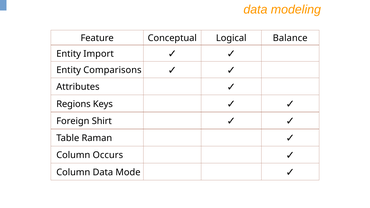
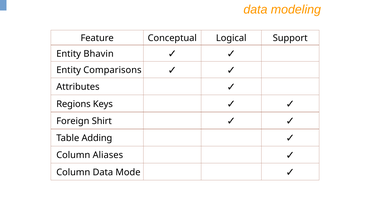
Balance: Balance -> Support
Import: Import -> Bhavin
Raman: Raman -> Adding
Occurs: Occurs -> Aliases
